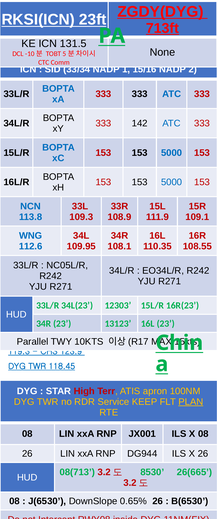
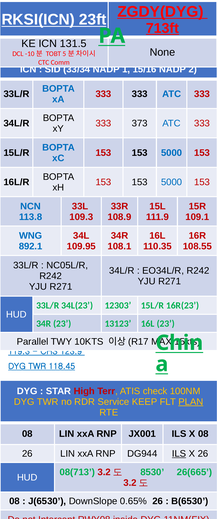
142: 142 -> 373
112.6: 112.6 -> 892.1
apron: apron -> check
ILS at (179, 454) underline: none -> present
